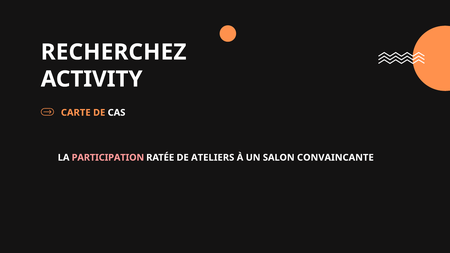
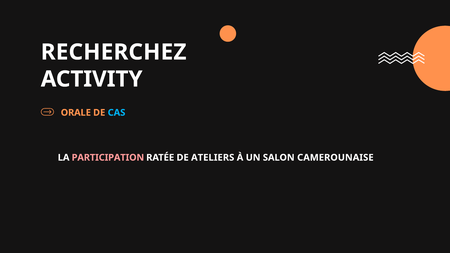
CARTE: CARTE -> ORALE
CAS colour: white -> light blue
CONVAINCANTE: CONVAINCANTE -> CAMEROUNAISE
